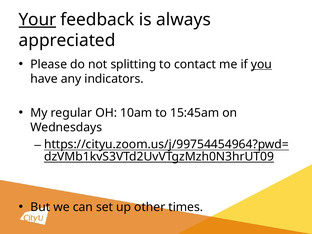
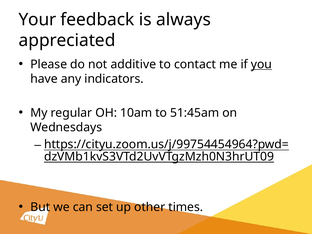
Your underline: present -> none
splitting: splitting -> additive
15:45am: 15:45am -> 51:45am
